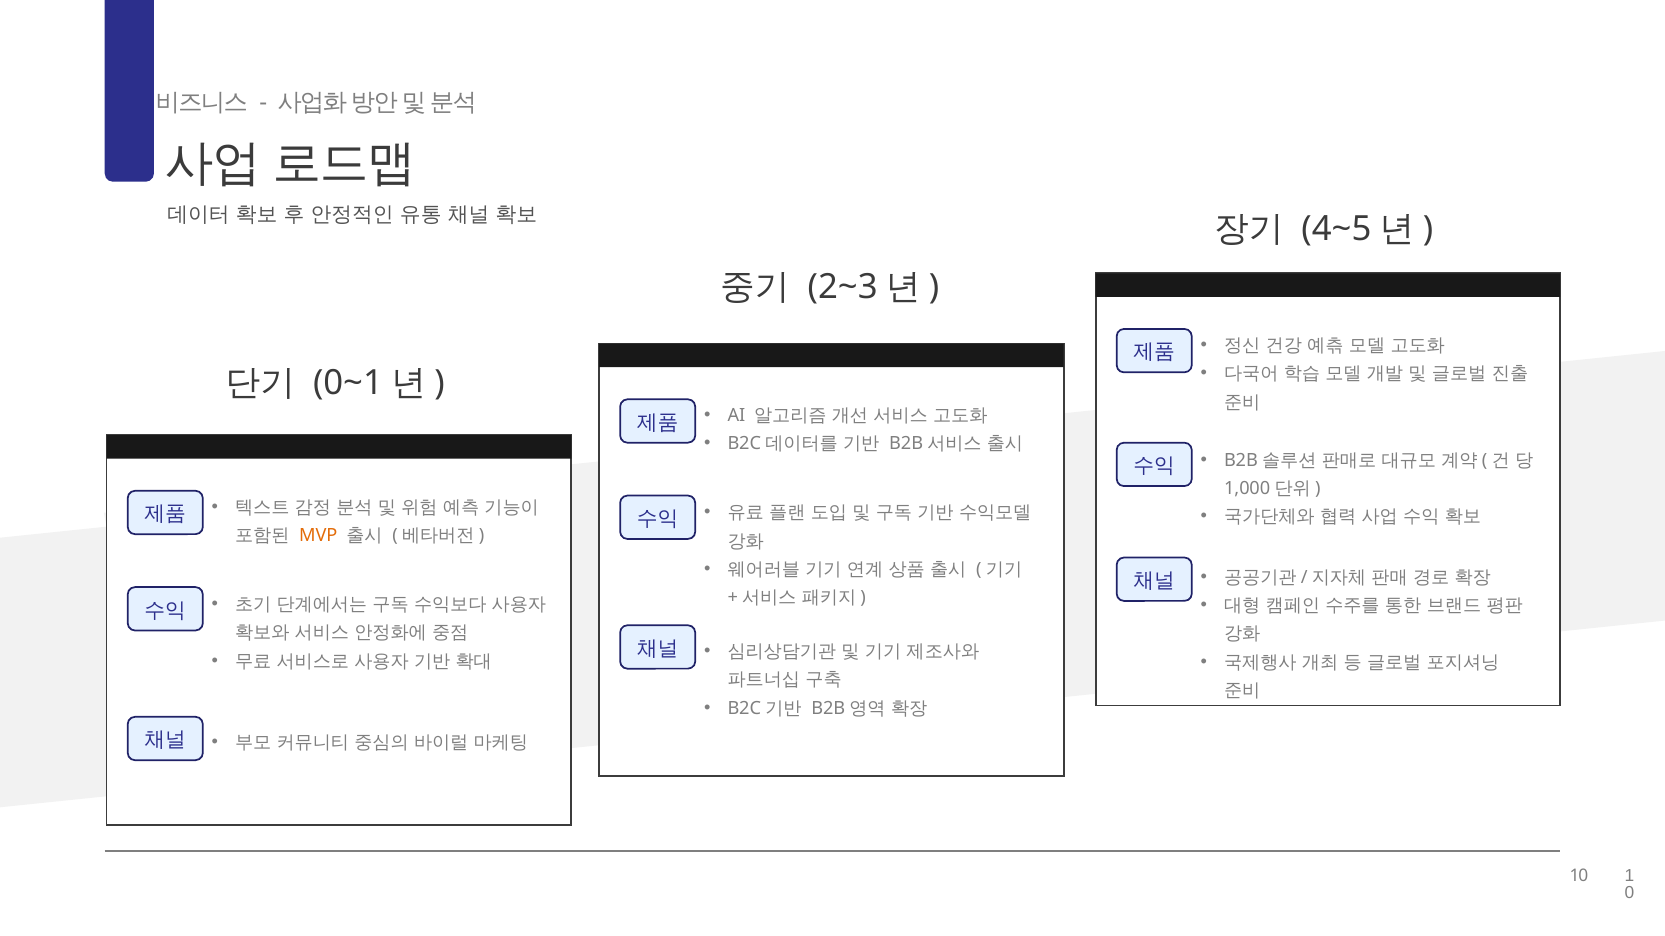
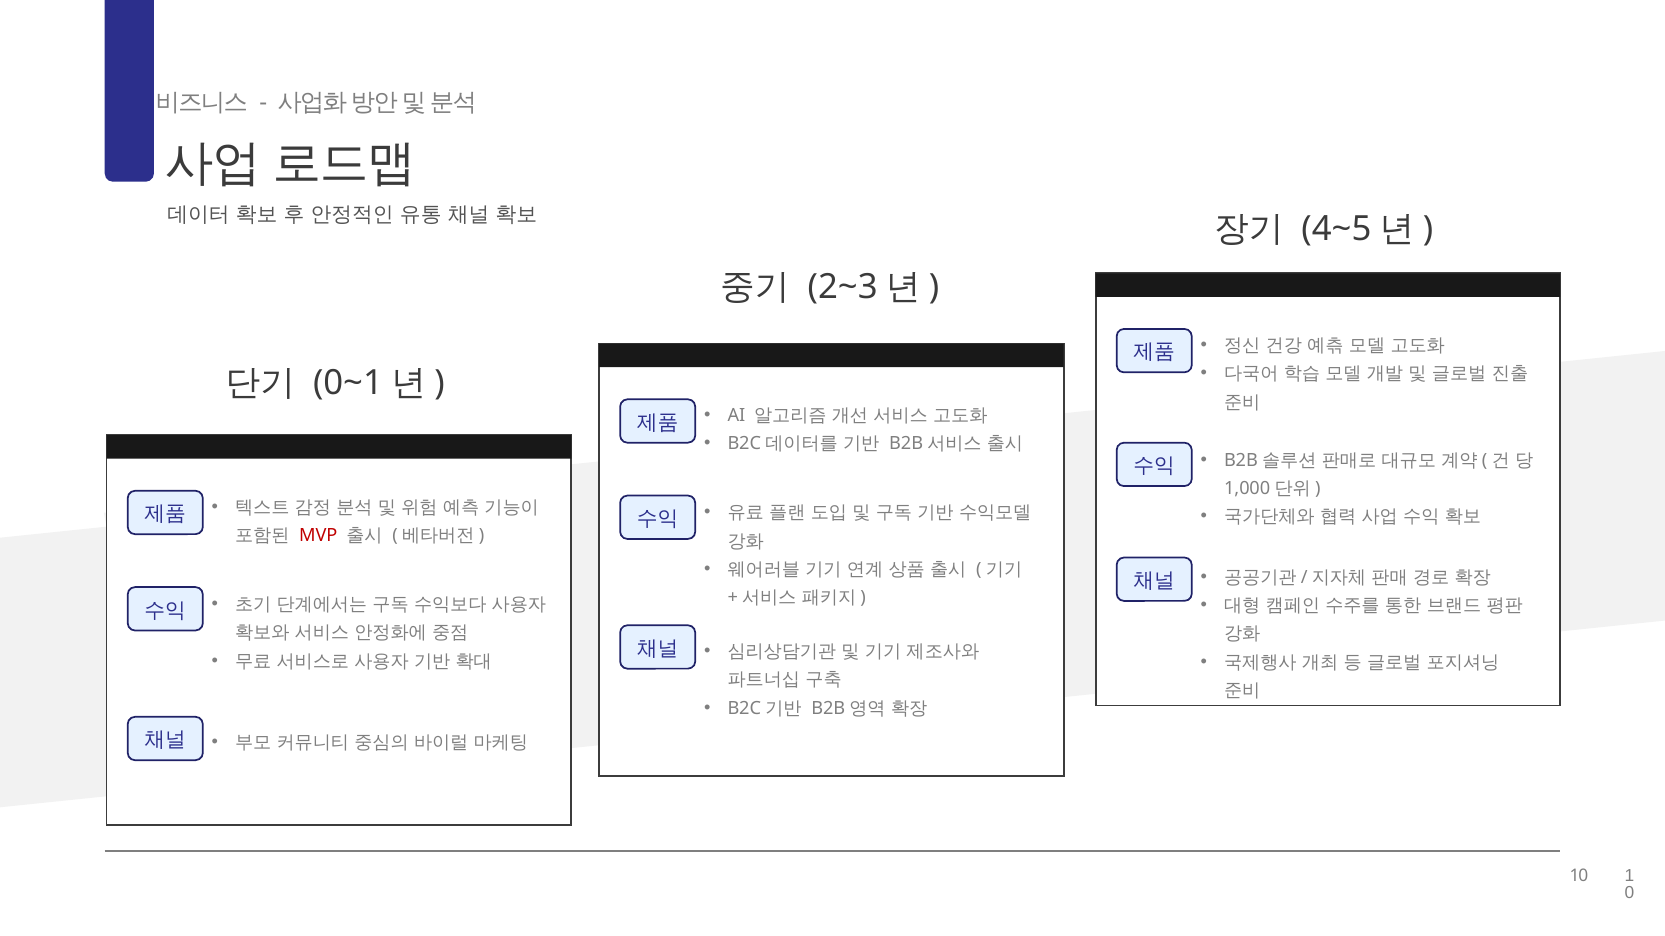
MVP colour: orange -> red
